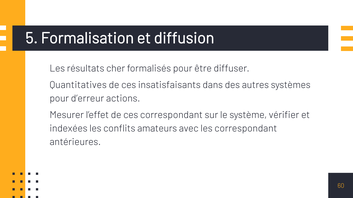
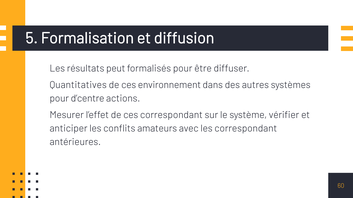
cher: cher -> peut
insatisfaisants: insatisfaisants -> environnement
d’erreur: d’erreur -> d’centre
indexées: indexées -> anticiper
